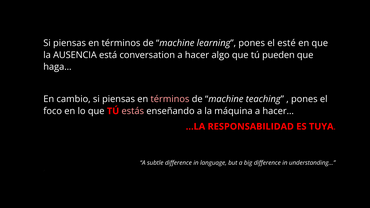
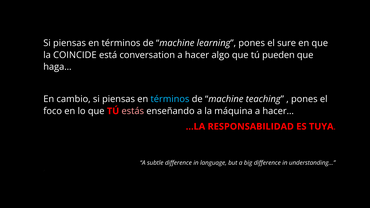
esté: esté -> sure
AUSENCIA: AUSENCIA -> COINCIDE
términos at (170, 99) colour: pink -> light blue
